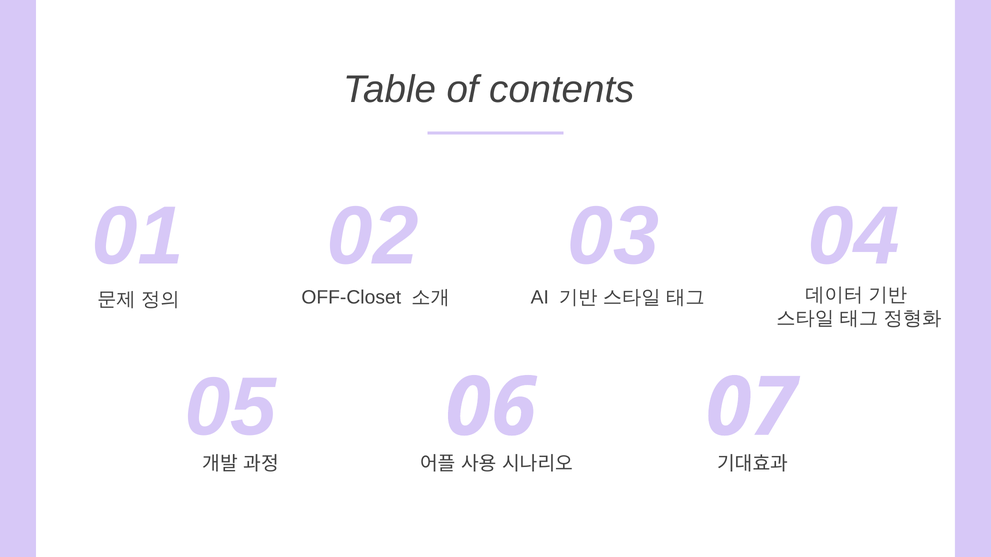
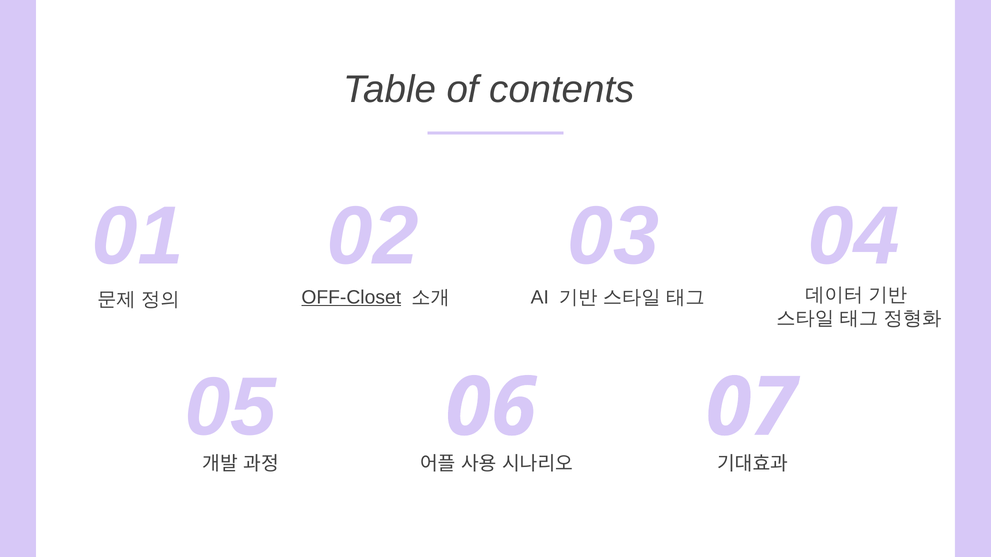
OFF-Closet underline: none -> present
